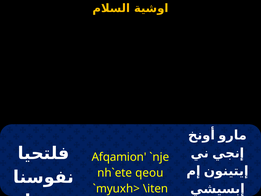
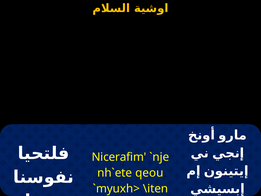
Afqamion: Afqamion -> Nicerafim
